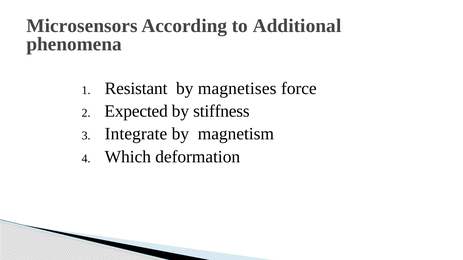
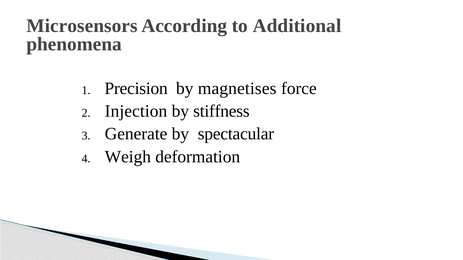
Resistant: Resistant -> Precision
Expected: Expected -> Injection
Integrate: Integrate -> Generate
magnetism: magnetism -> spectacular
Which: Which -> Weigh
